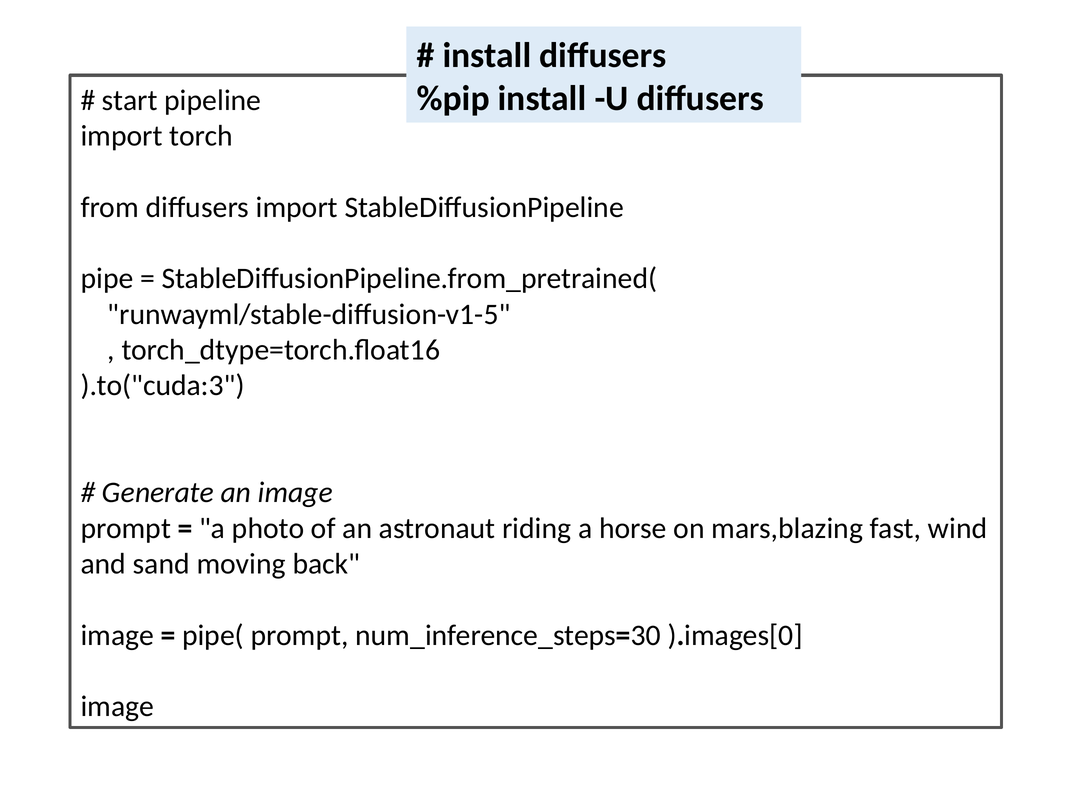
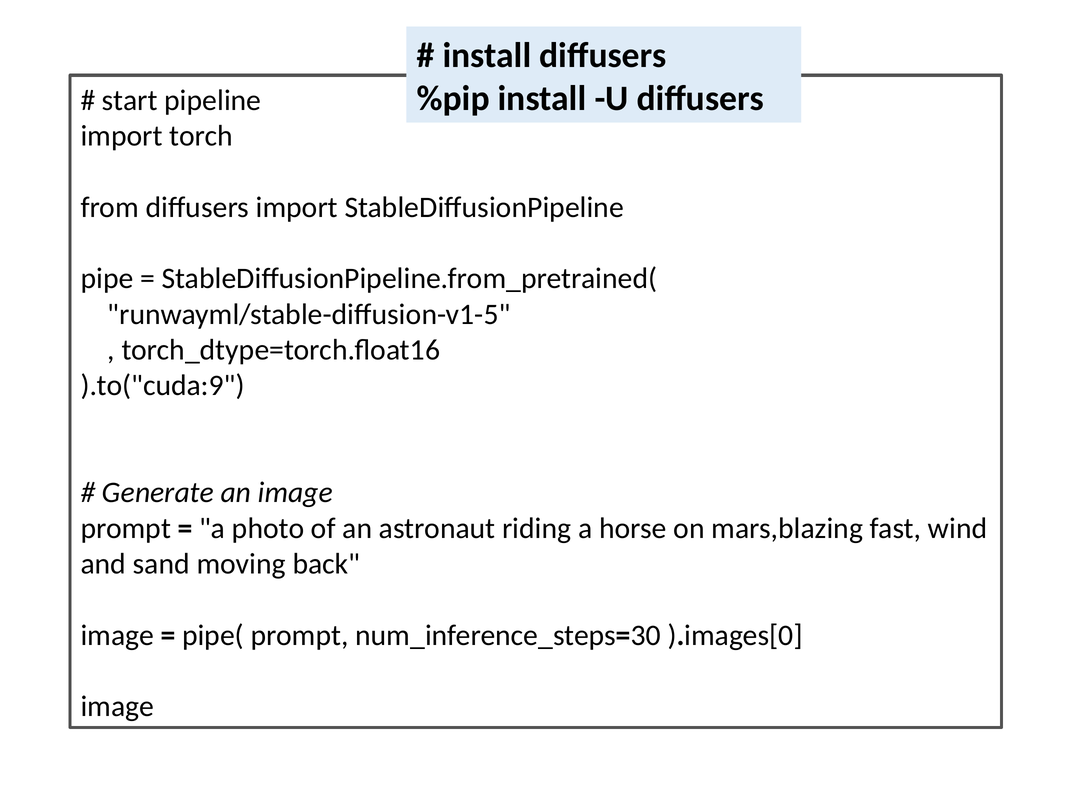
).to("cuda:3: ).to("cuda:3 -> ).to("cuda:9
